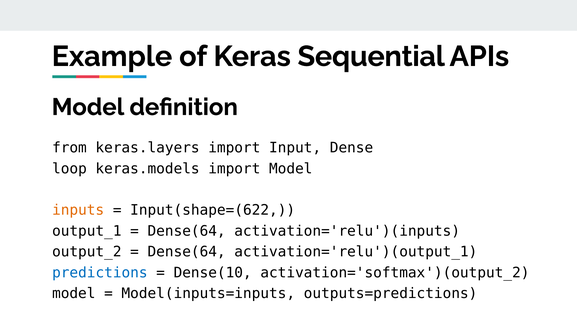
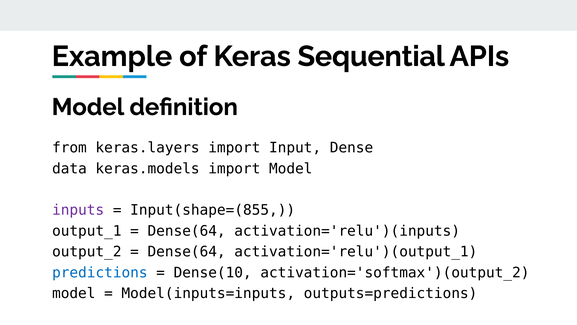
loop: loop -> data
inputs colour: orange -> purple
Input(shape=(622: Input(shape=(622 -> Input(shape=(855
